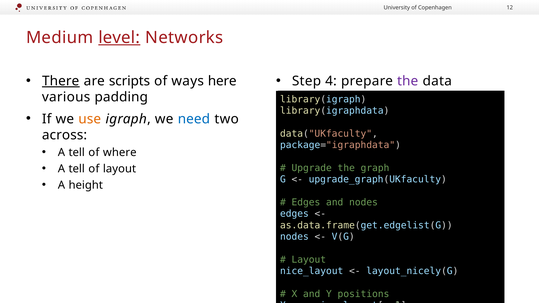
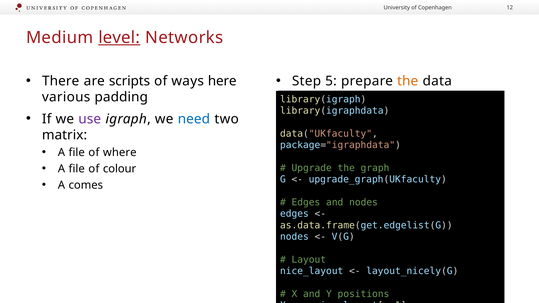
There underline: present -> none
4: 4 -> 5
the at (408, 81) colour: purple -> orange
use colour: orange -> purple
across: across -> matrix
tell at (77, 153): tell -> file
tell at (77, 169): tell -> file
of layout: layout -> colour
height: height -> comes
